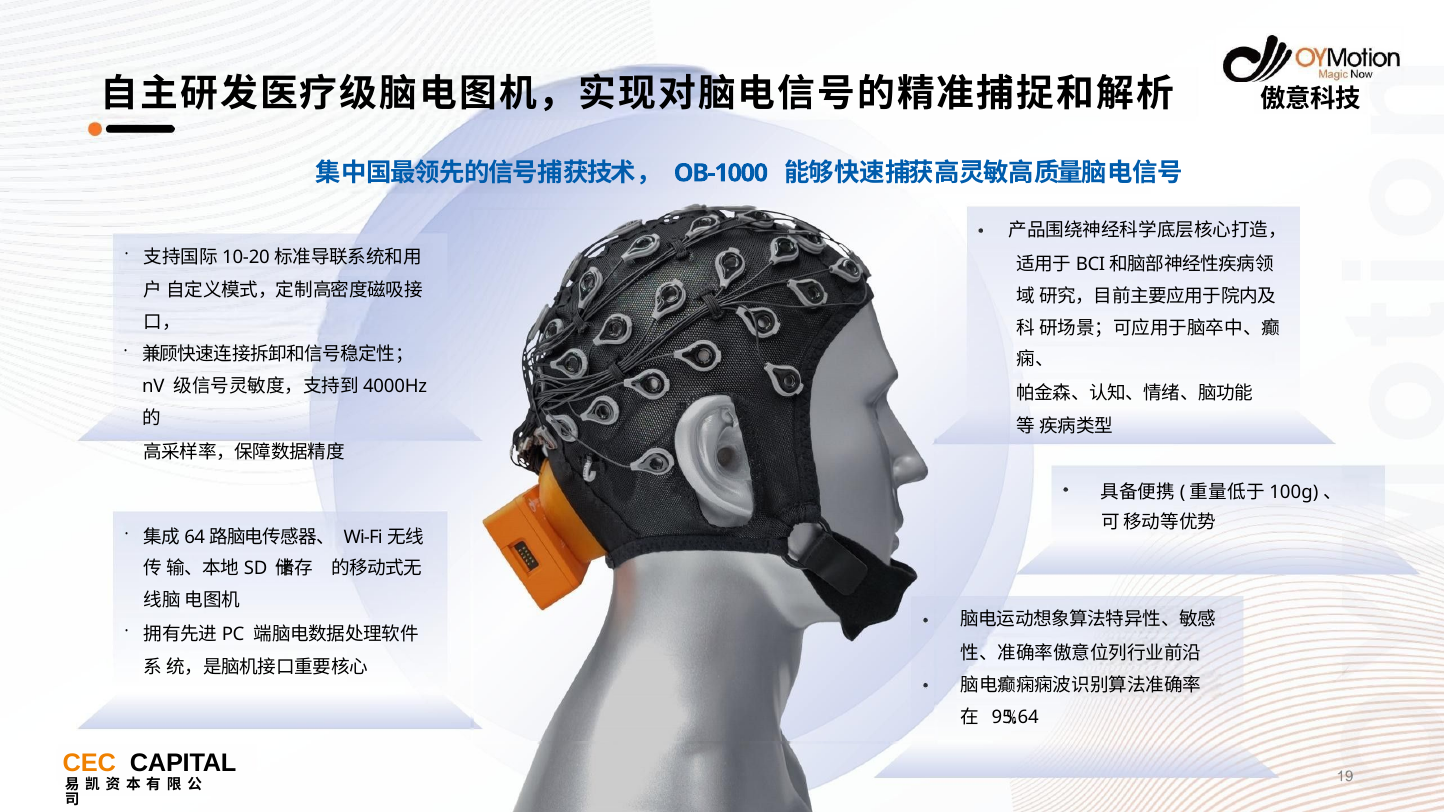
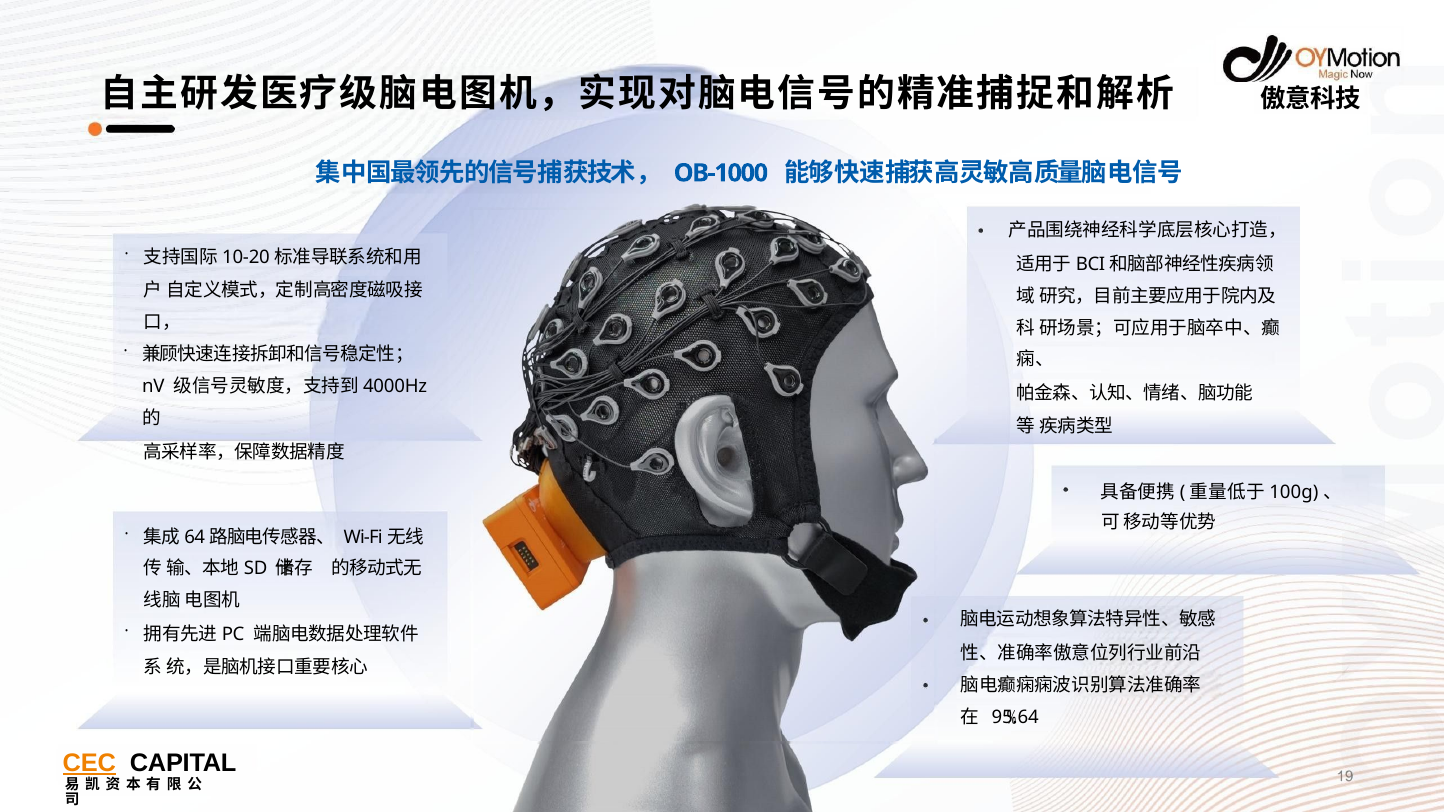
CEC underline: none -> present
